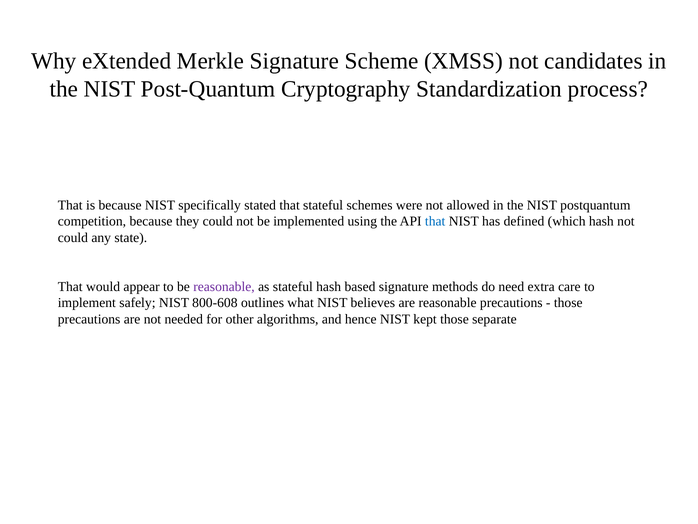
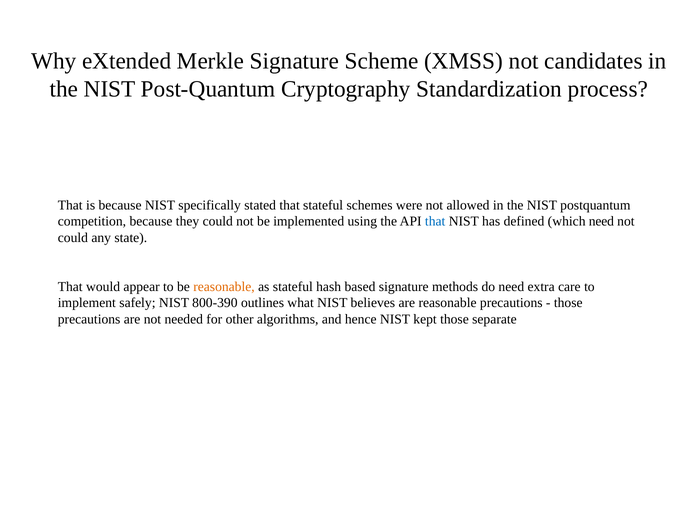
which hash: hash -> need
reasonable at (224, 286) colour: purple -> orange
800-608: 800-608 -> 800-390
